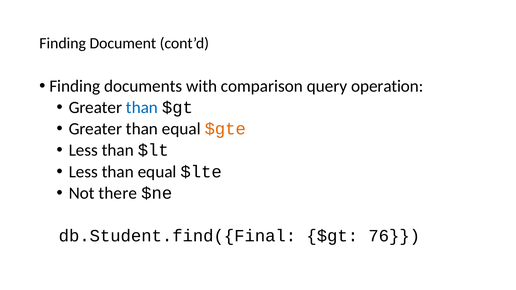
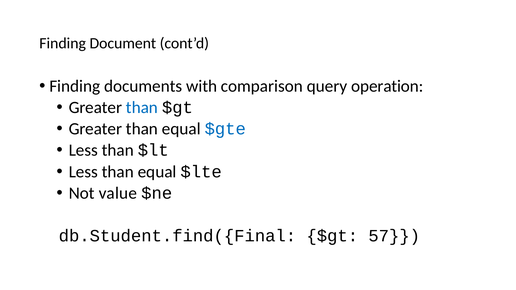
$gte colour: orange -> blue
there: there -> value
76: 76 -> 57
